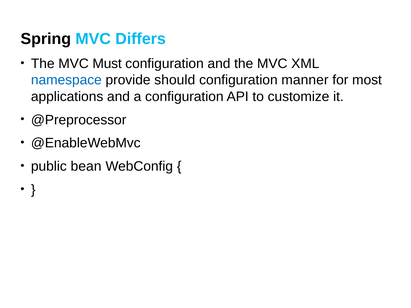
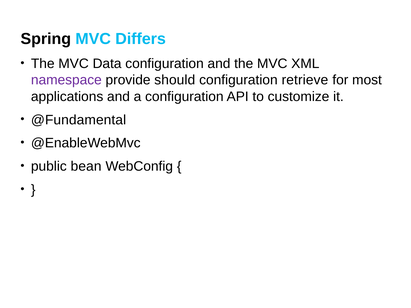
Must: Must -> Data
namespace colour: blue -> purple
manner: manner -> retrieve
@Preprocessor: @Preprocessor -> @Fundamental
